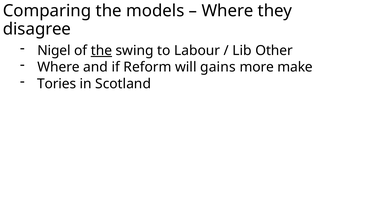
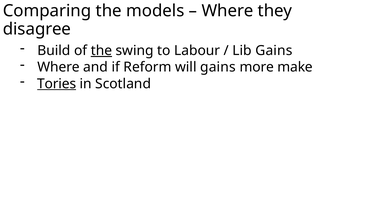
Nigel: Nigel -> Build
Lib Other: Other -> Gains
Tories underline: none -> present
